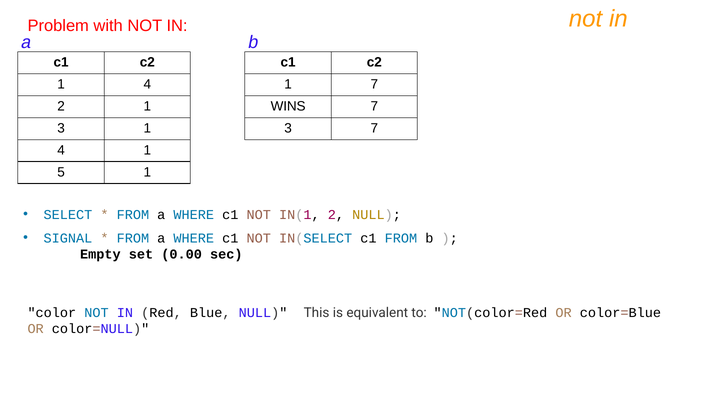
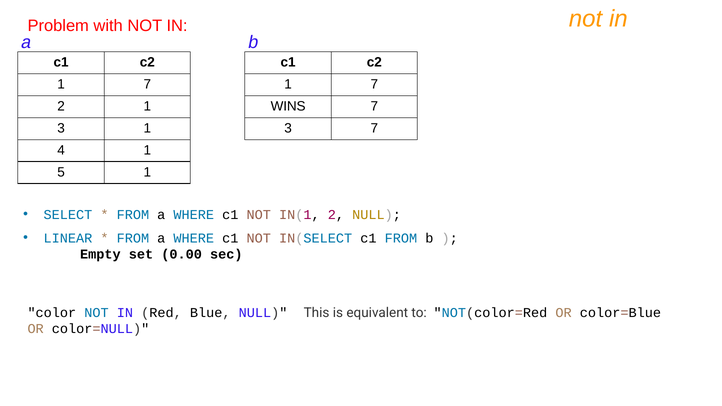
4 at (147, 84): 4 -> 7
SIGNAL: SIGNAL -> LINEAR
